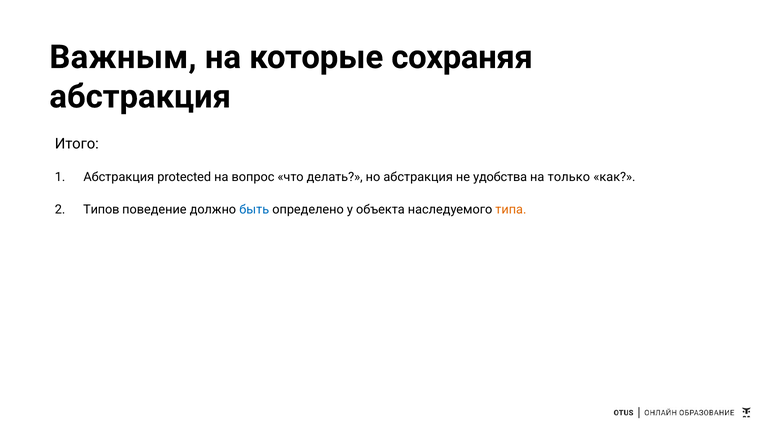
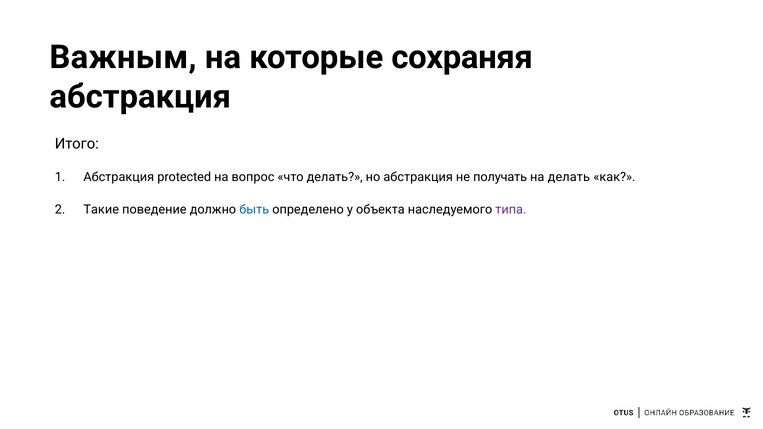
удобства: удобства -> получать
на только: только -> делать
Типов: Типов -> Такие
типа colour: orange -> purple
